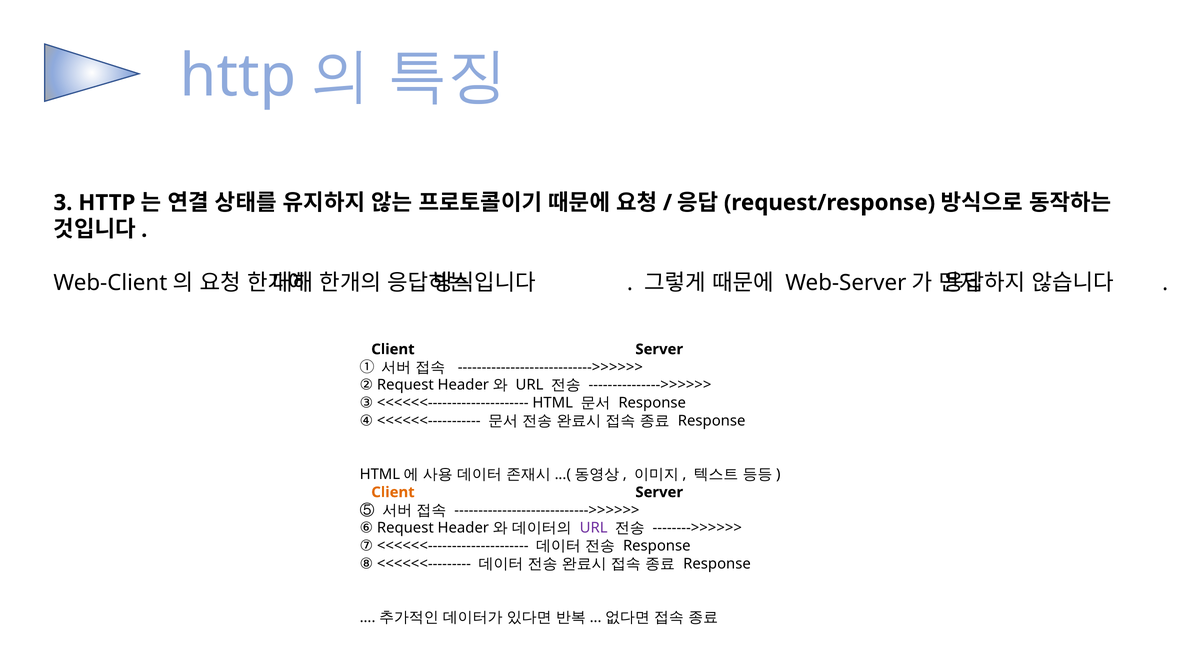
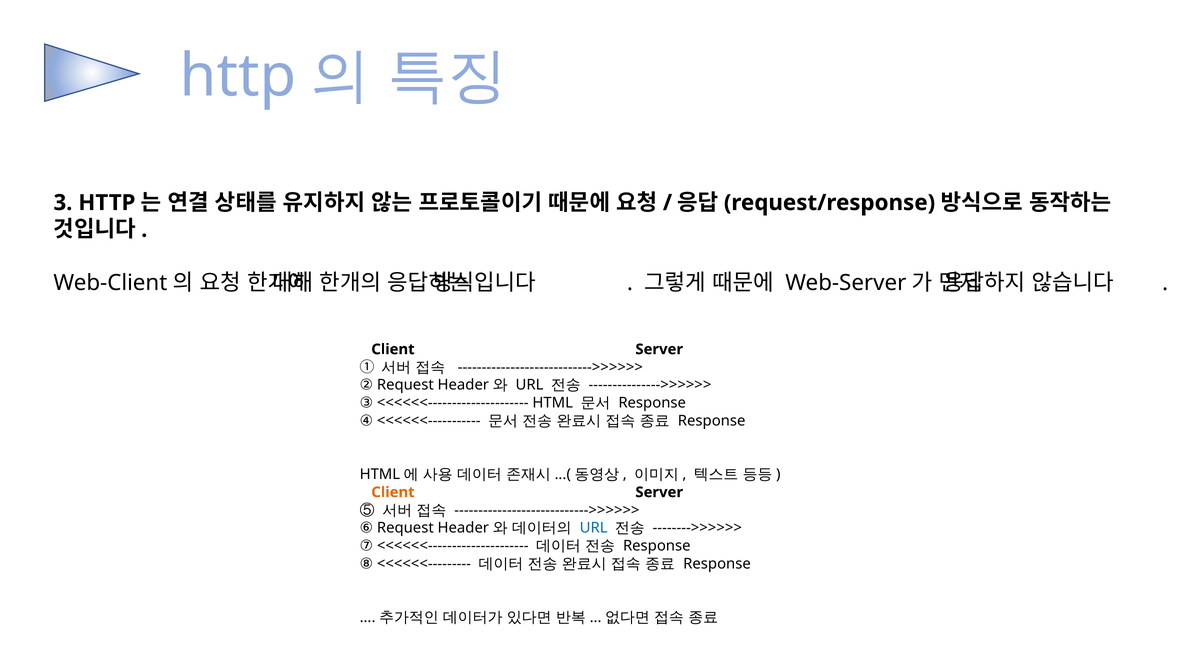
URL at (594, 528) colour: purple -> blue
